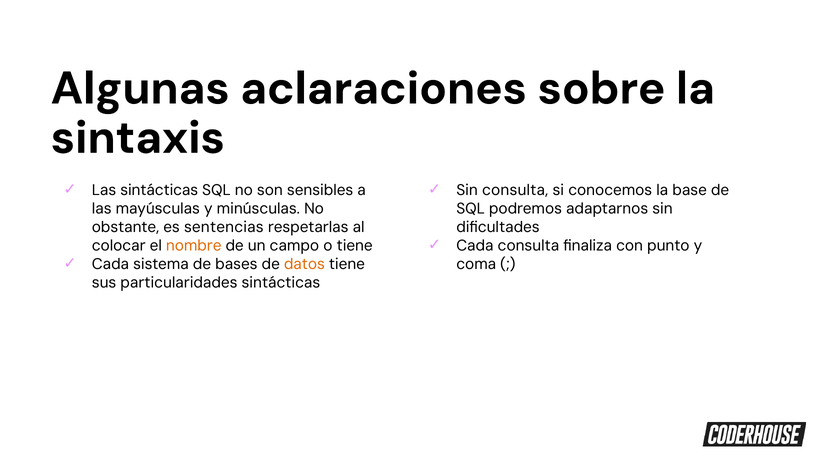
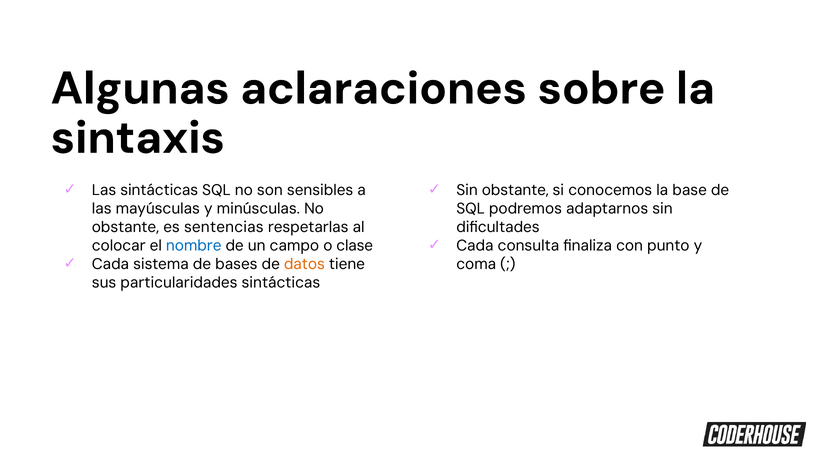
Sin consulta: consulta -> obstante
nombre colour: orange -> blue
o tiene: tiene -> clase
